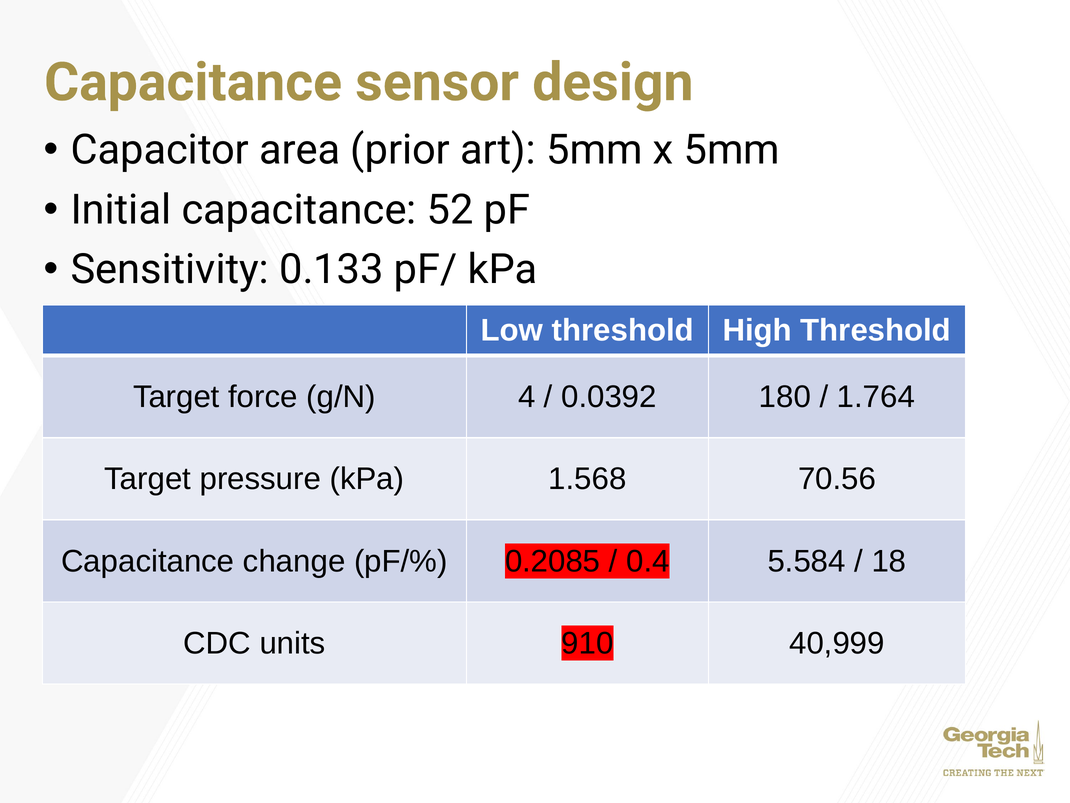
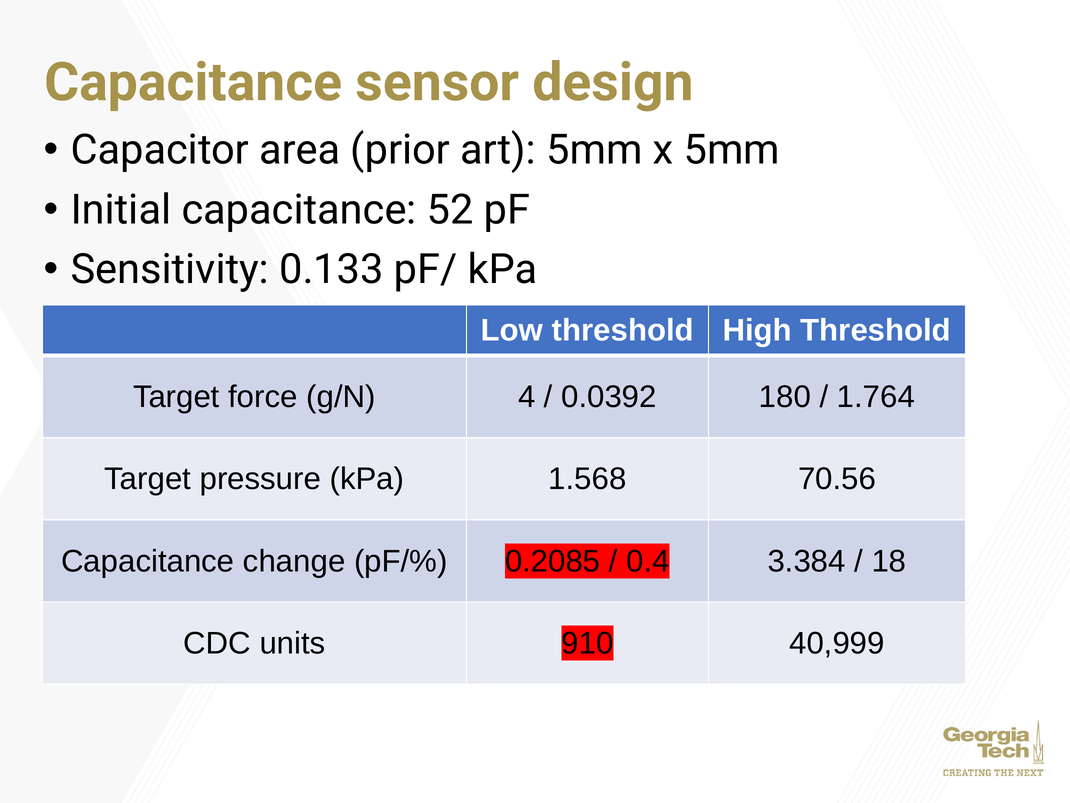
5.584: 5.584 -> 3.384
